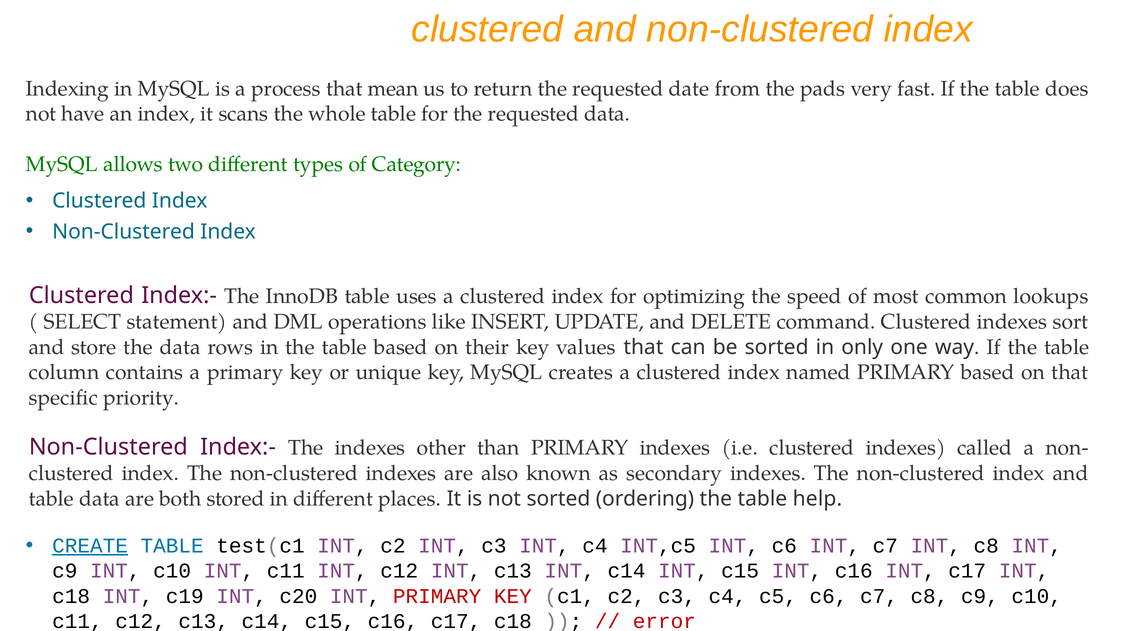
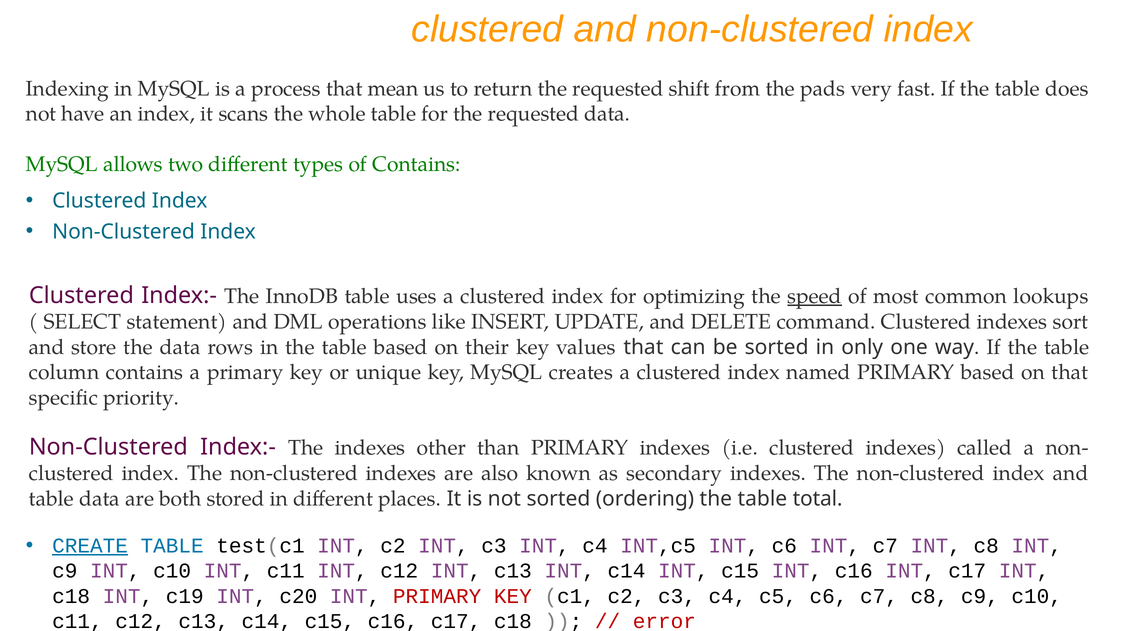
date: date -> shift
of Category: Category -> Contains
speed underline: none -> present
help: help -> total
